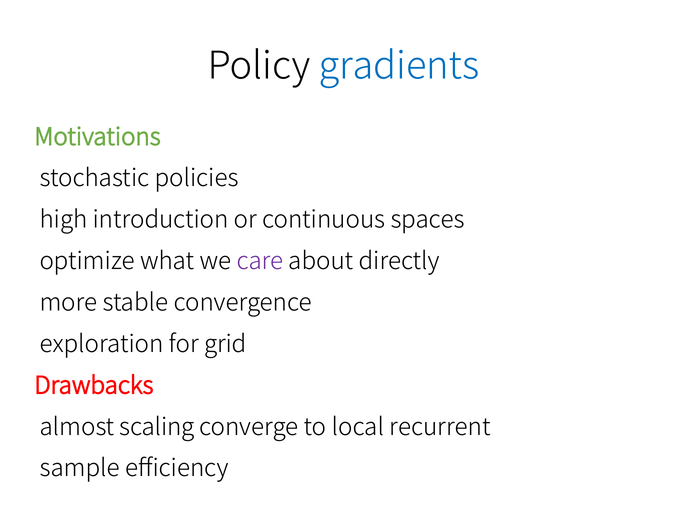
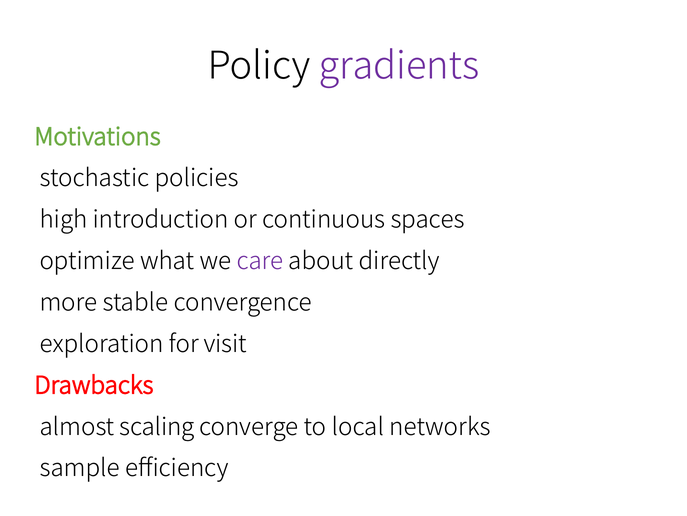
gradients colour: blue -> purple
grid: grid -> visit
recurrent: recurrent -> networks
